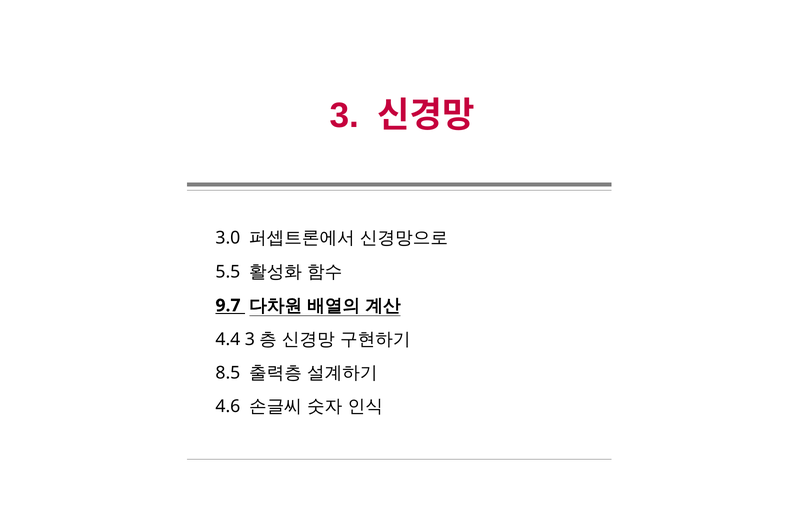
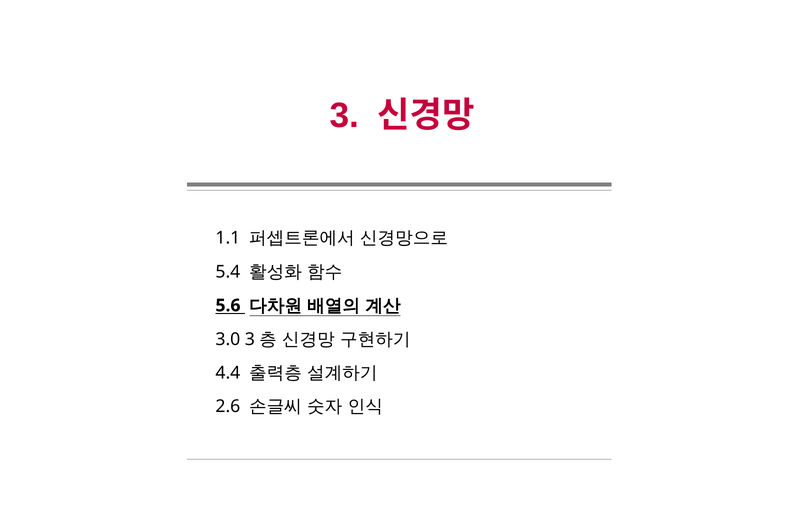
3.0: 3.0 -> 1.1
5.5: 5.5 -> 5.4
9.7: 9.7 -> 5.6
4.4: 4.4 -> 3.0
8.5: 8.5 -> 4.4
4.6: 4.6 -> 2.6
